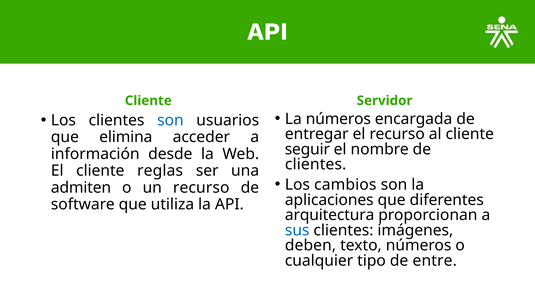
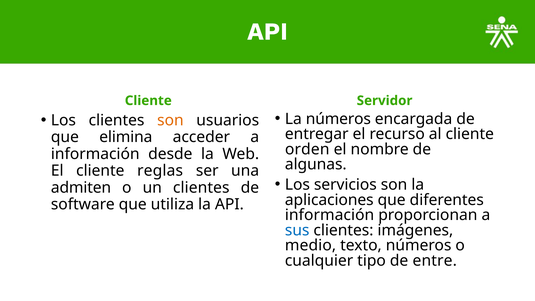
son at (170, 120) colour: blue -> orange
seguir: seguir -> orden
clientes at (316, 164): clientes -> algunas
cambios: cambios -> servicios
un recurso: recurso -> clientes
arquitectura at (330, 215): arquitectura -> información
deben: deben -> medio
